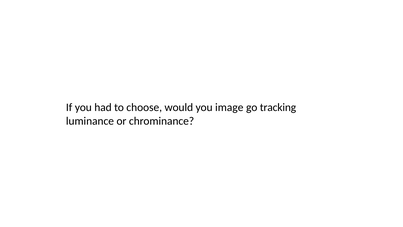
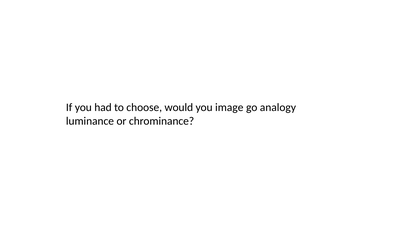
tracking: tracking -> analogy
